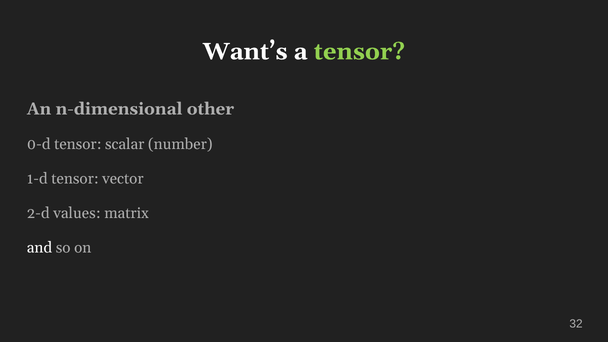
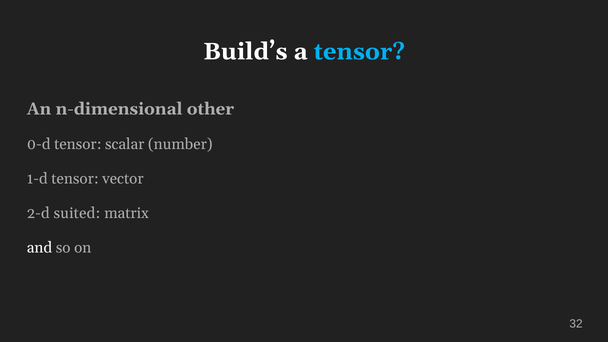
Want’s: Want’s -> Build’s
tensor at (359, 52) colour: light green -> light blue
values: values -> suited
